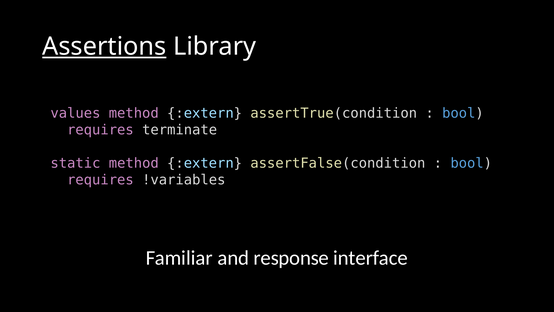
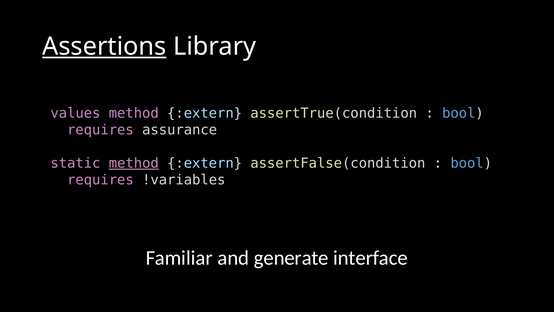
terminate: terminate -> assurance
method at (134, 163) underline: none -> present
response: response -> generate
